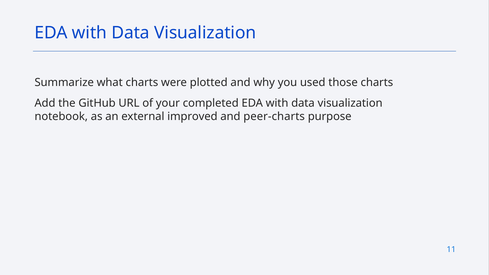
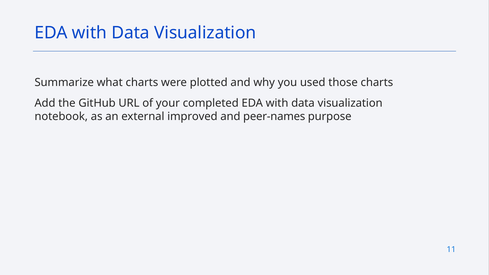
peer-charts: peer-charts -> peer-names
